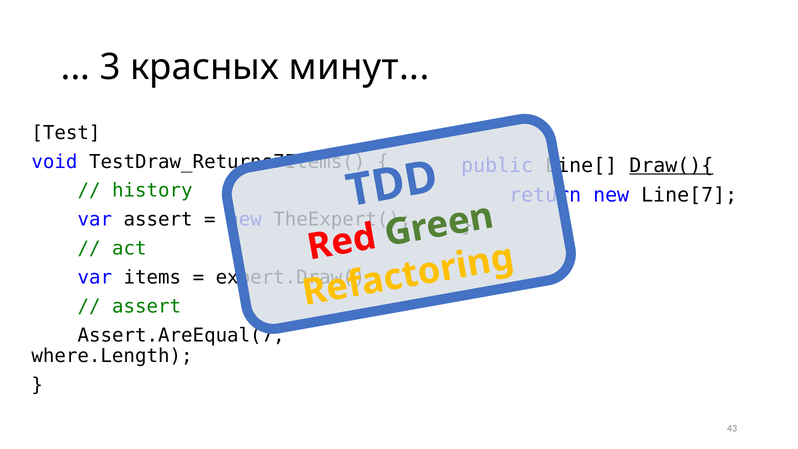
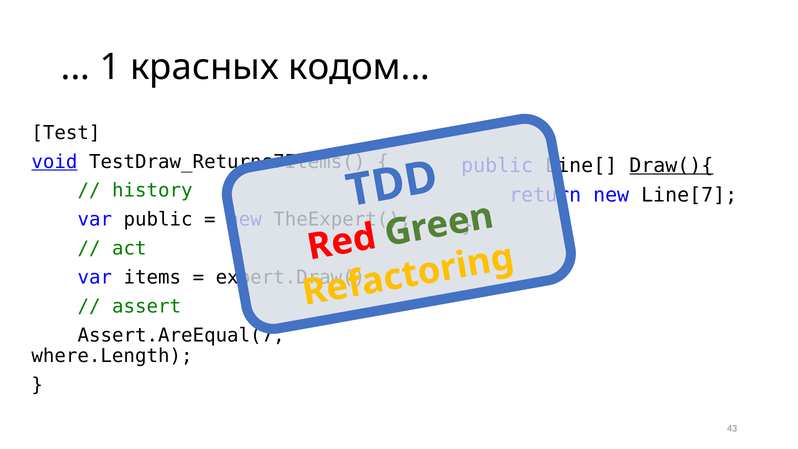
3: 3 -> 1
минут: минут -> кодом
void underline: none -> present
var assert: assert -> public
